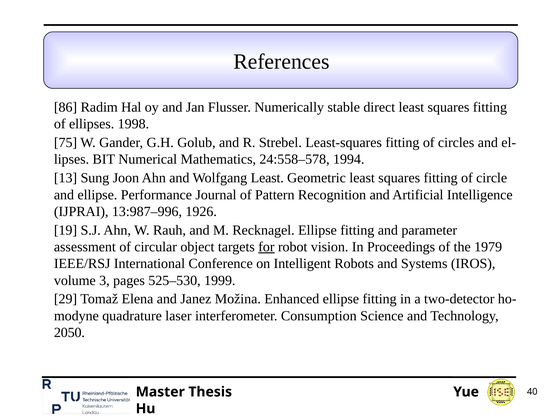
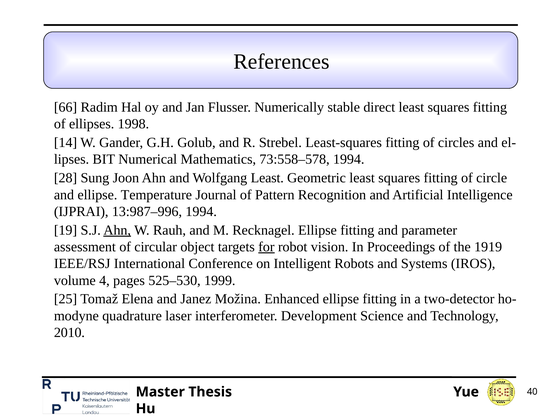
86: 86 -> 66
75: 75 -> 14
24:558–578: 24:558–578 -> 73:558–578
13: 13 -> 28
Performance: Performance -> Temperature
13:987–996 1926: 1926 -> 1994
Ahn at (117, 230) underline: none -> present
1979: 1979 -> 1919
3: 3 -> 4
29: 29 -> 25
Consumption: Consumption -> Development
2050: 2050 -> 2010
